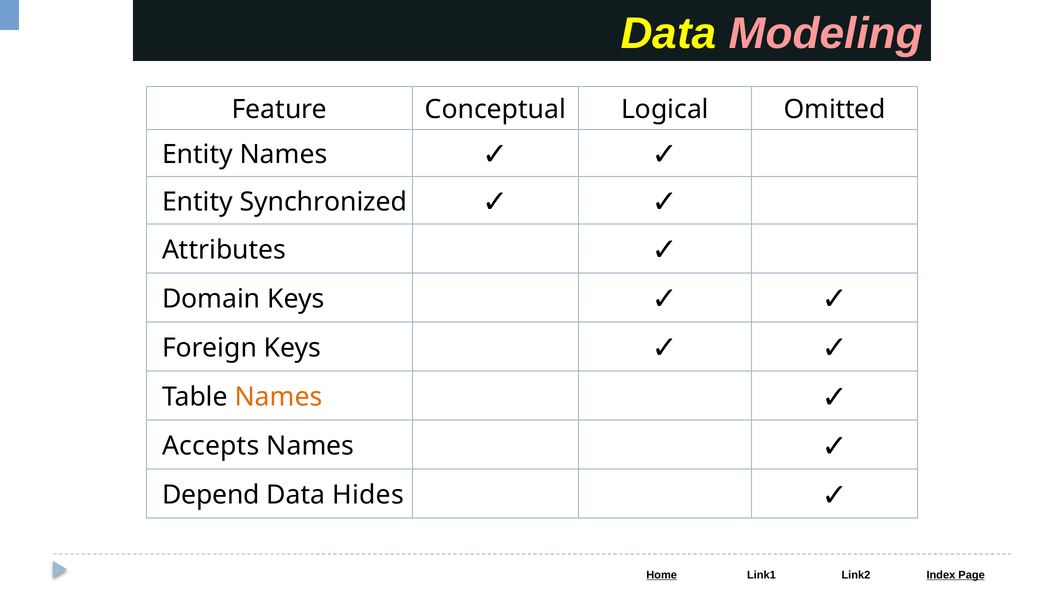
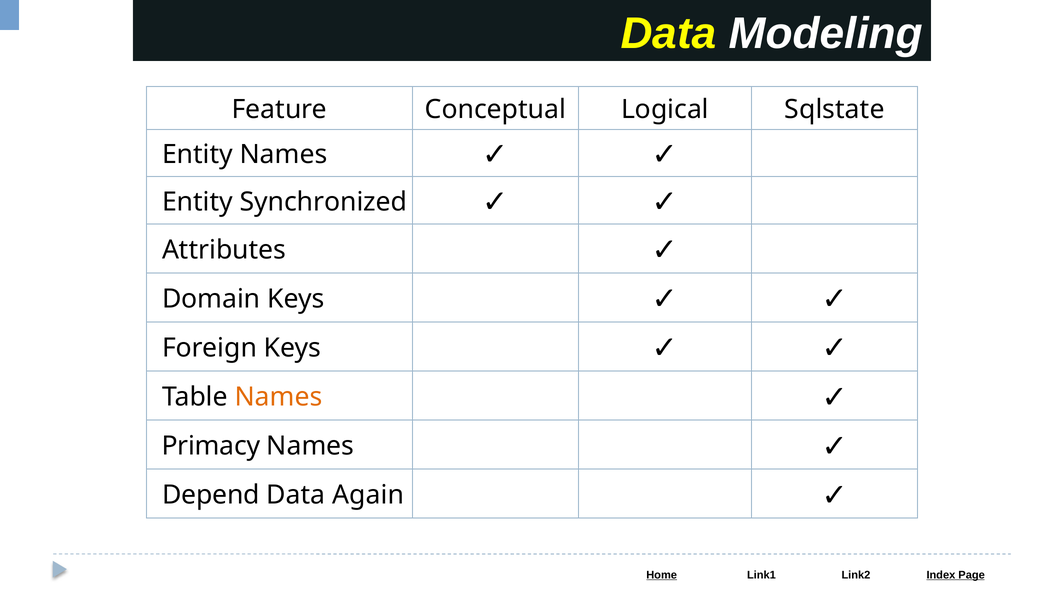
Modeling colour: pink -> white
Omitted: Omitted -> Sqlstate
Accepts: Accepts -> Primacy
Hides: Hides -> Again
